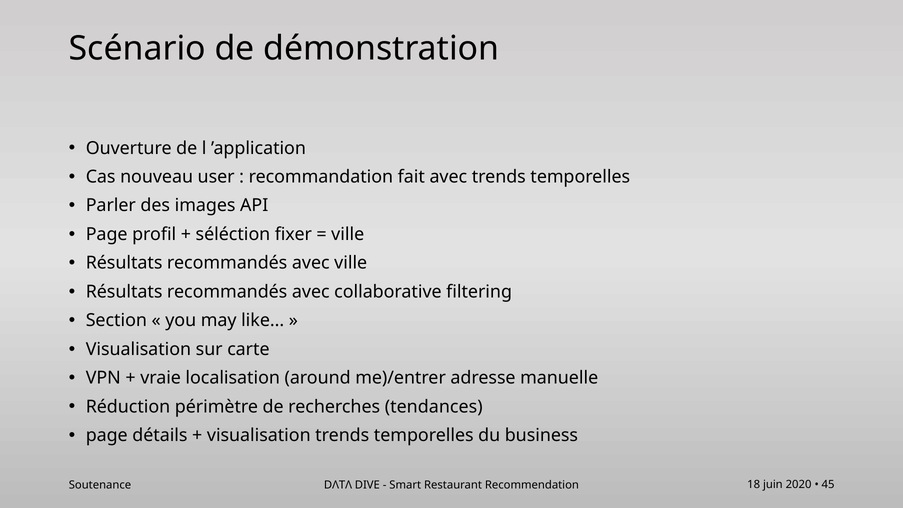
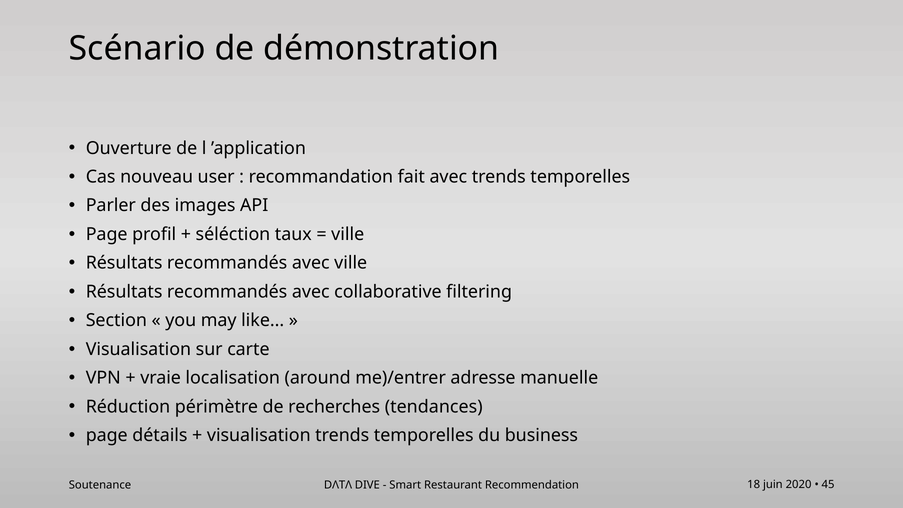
fixer: fixer -> taux
